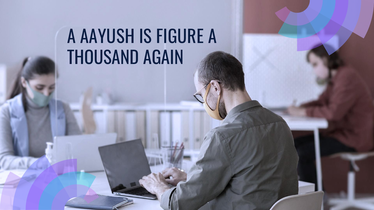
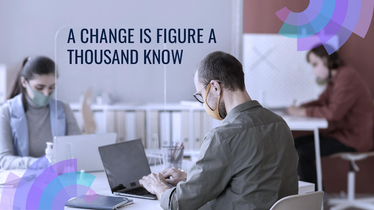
AAYUSH: AAYUSH -> CHANGE
AGAIN: AGAIN -> KNOW
